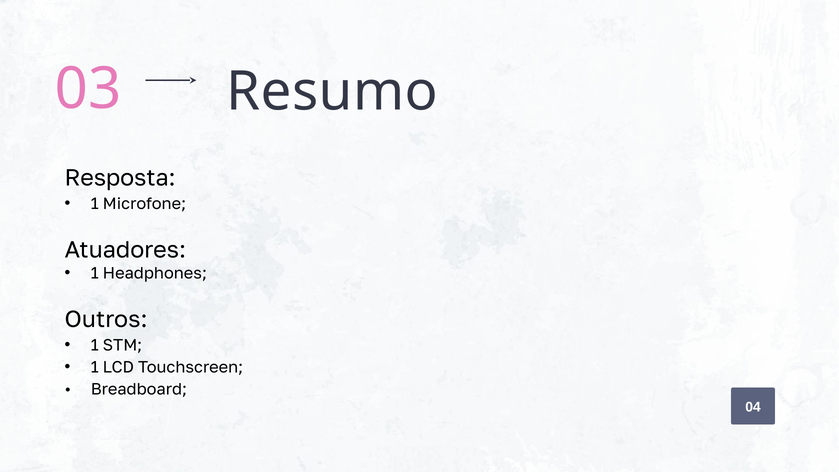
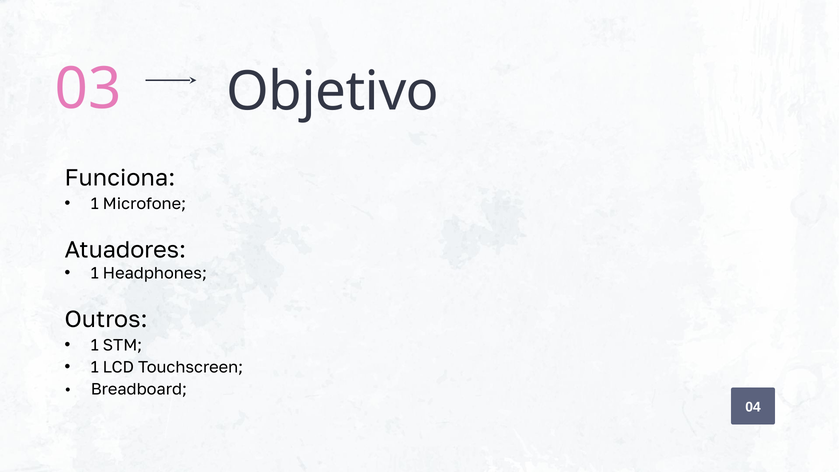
Resumo: Resumo -> Objetivo
Resposta: Resposta -> Funciona
